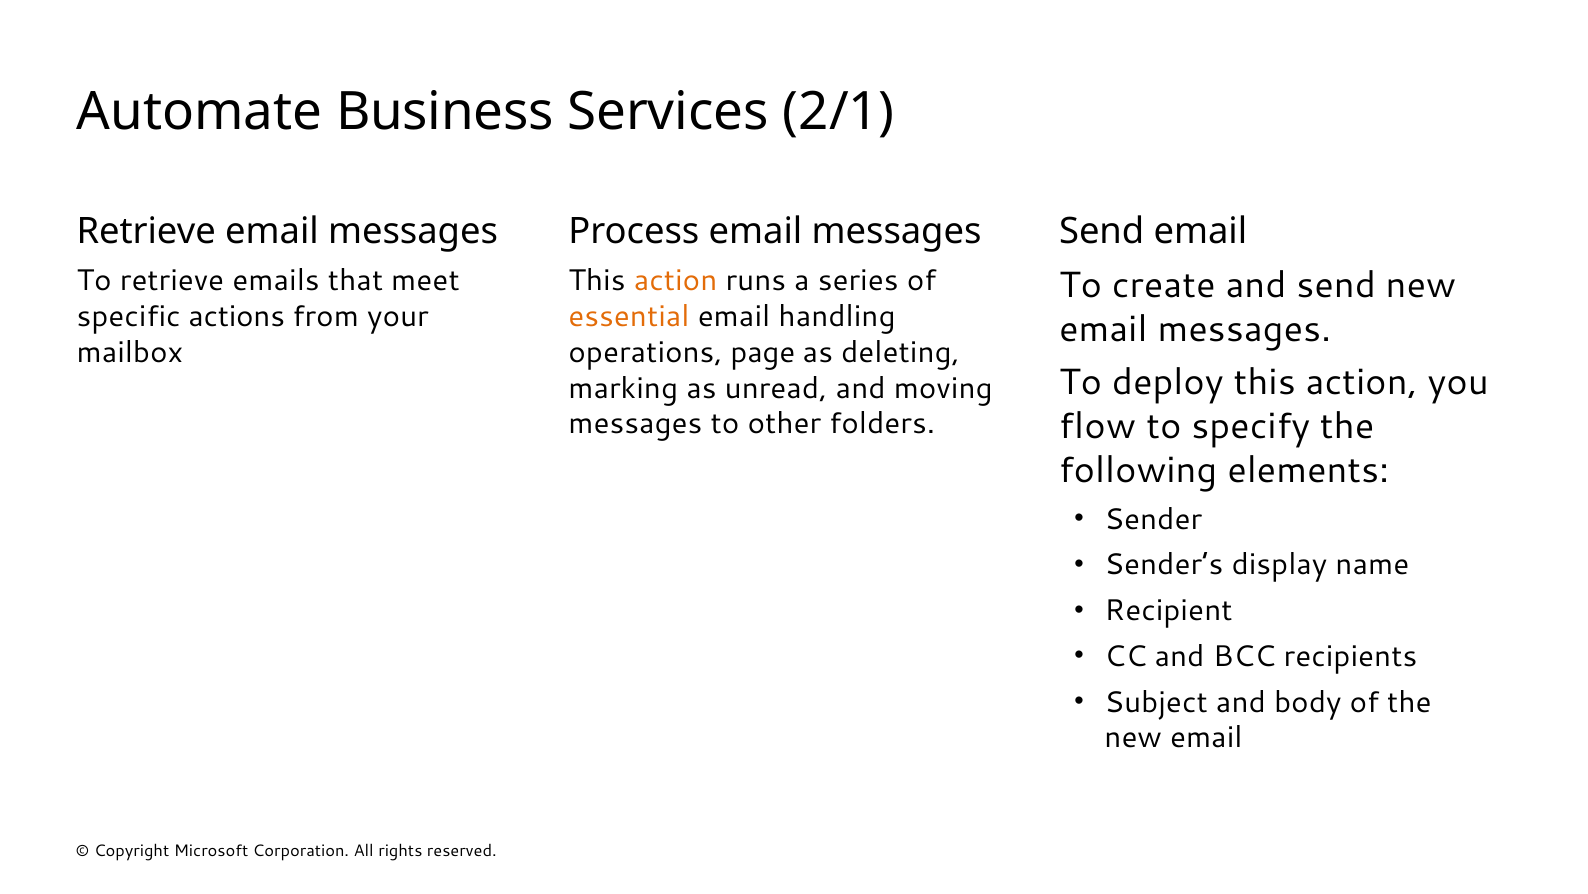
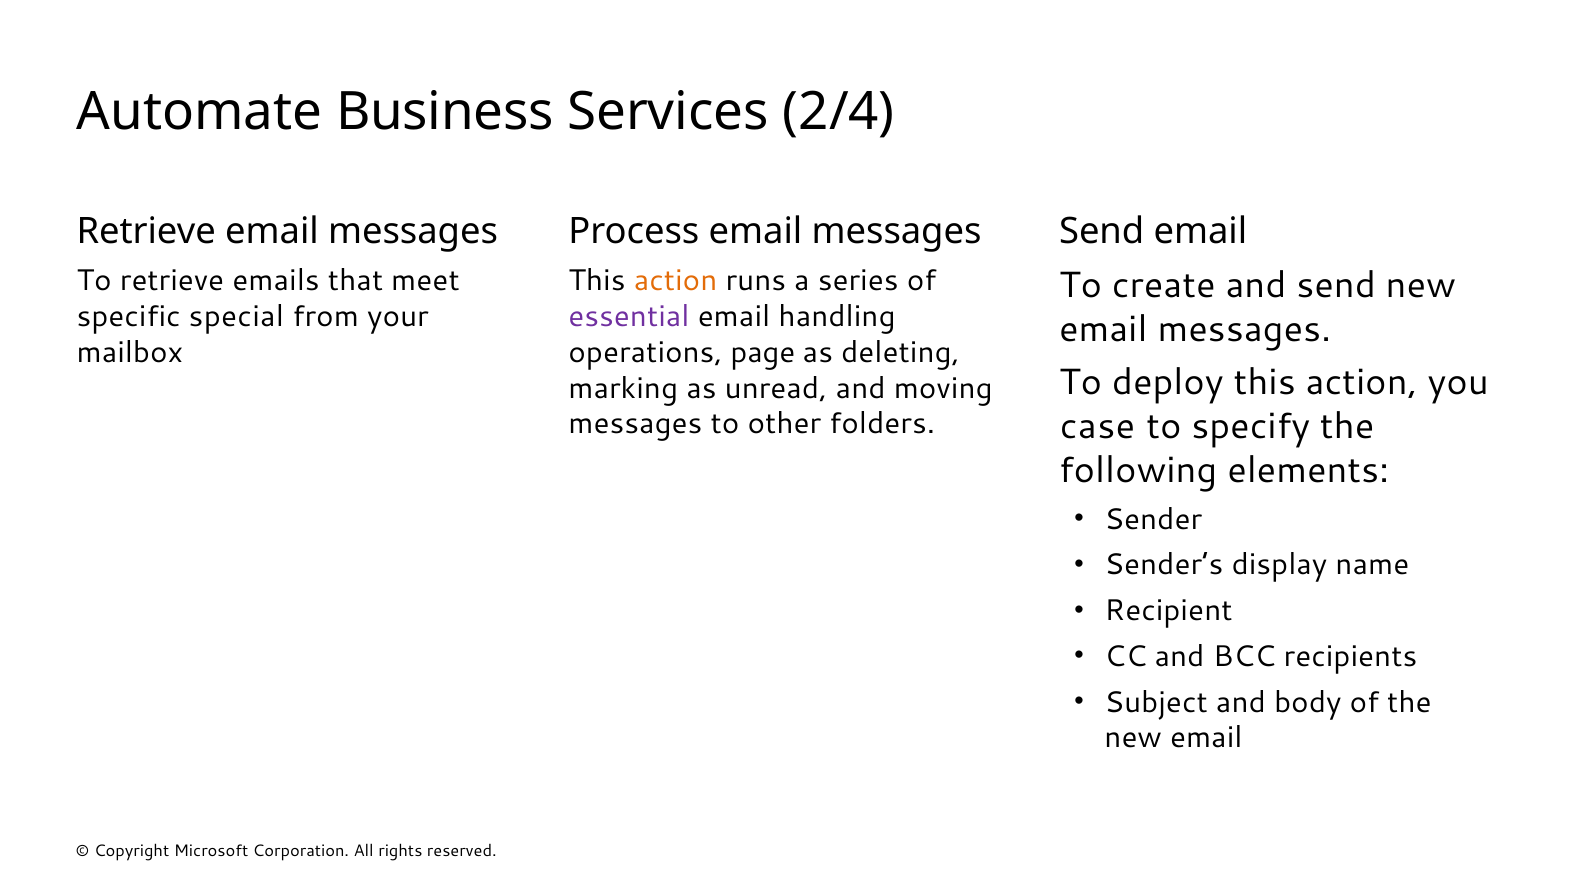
2/1: 2/1 -> 2/4
actions: actions -> special
essential colour: orange -> purple
flow: flow -> case
